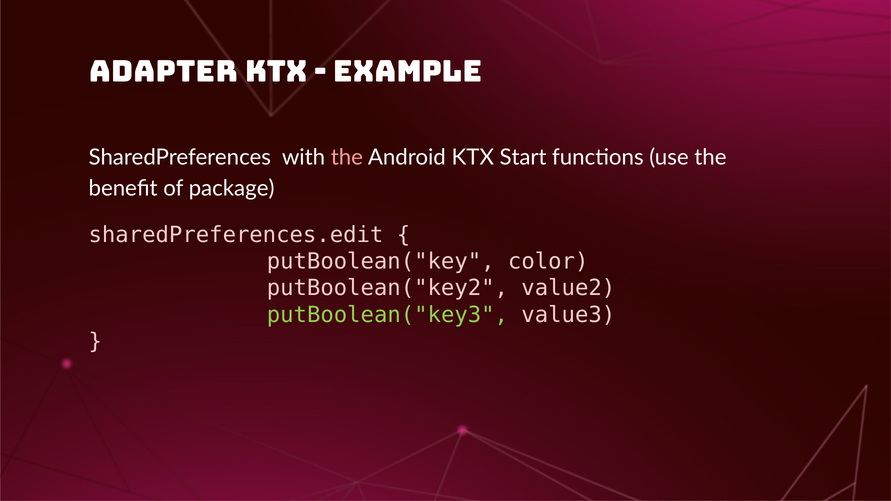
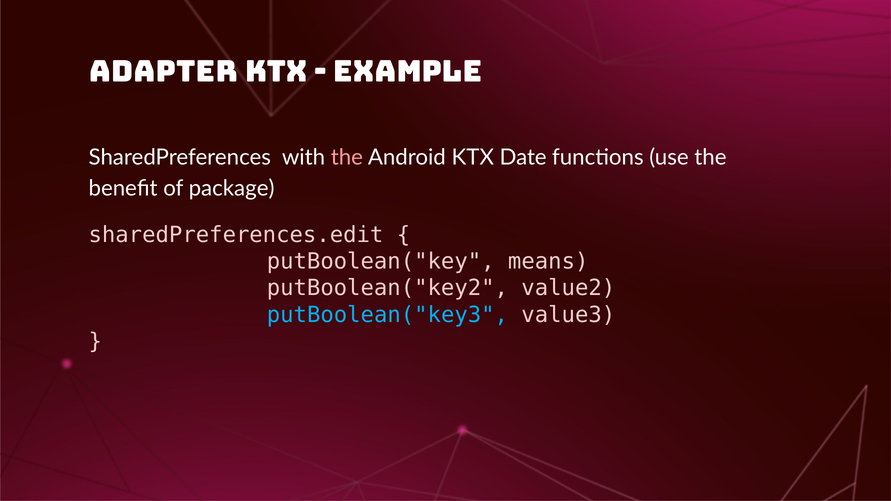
Start: Start -> Date
color: color -> means
putBoolean("key3 colour: light green -> light blue
